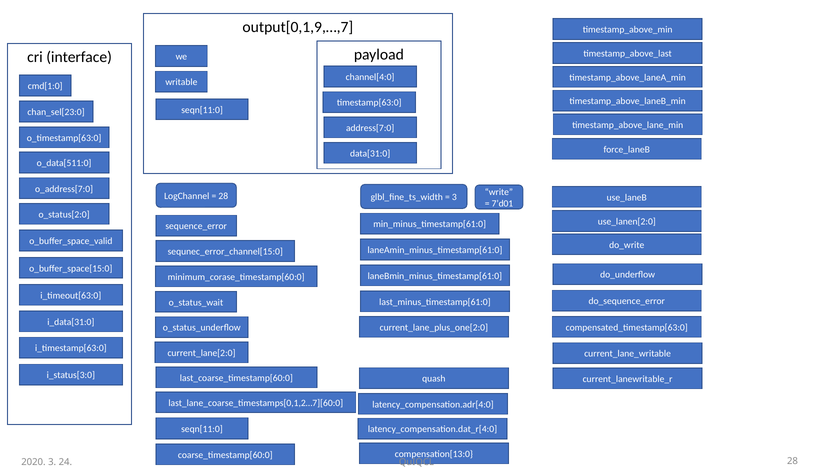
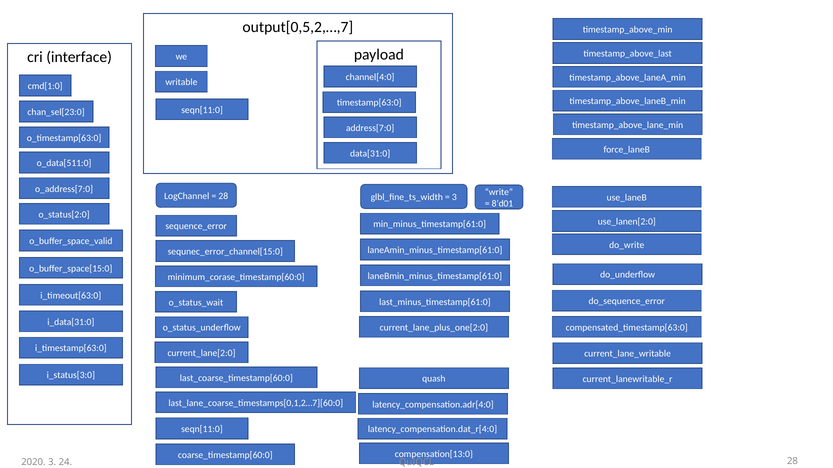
output[0,1,9,…,7: output[0,1,9,…,7 -> output[0,5,2,…,7
7’d01: 7’d01 -> 8’d01
